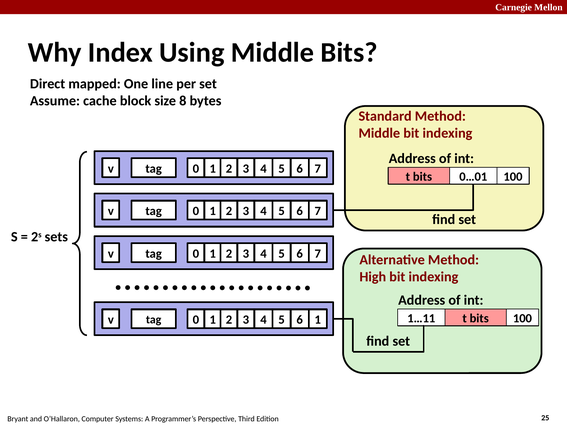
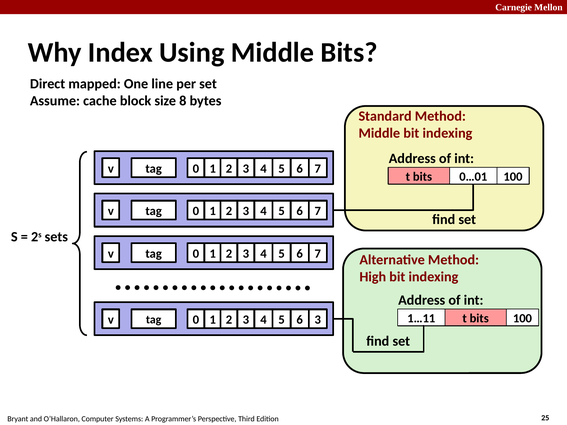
2 1: 1 -> 3
